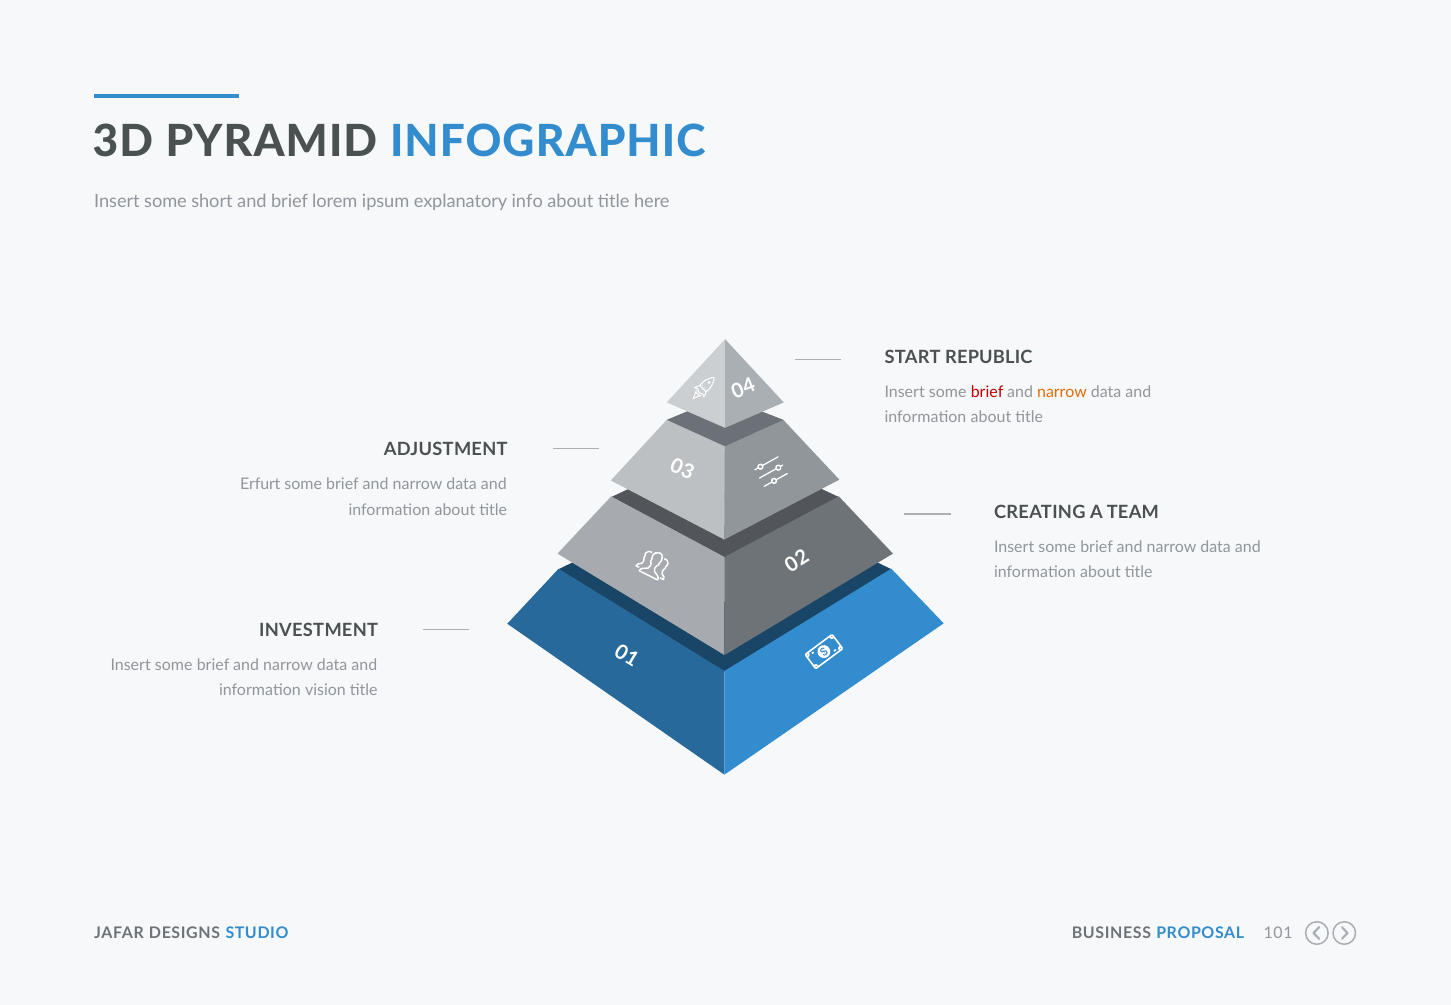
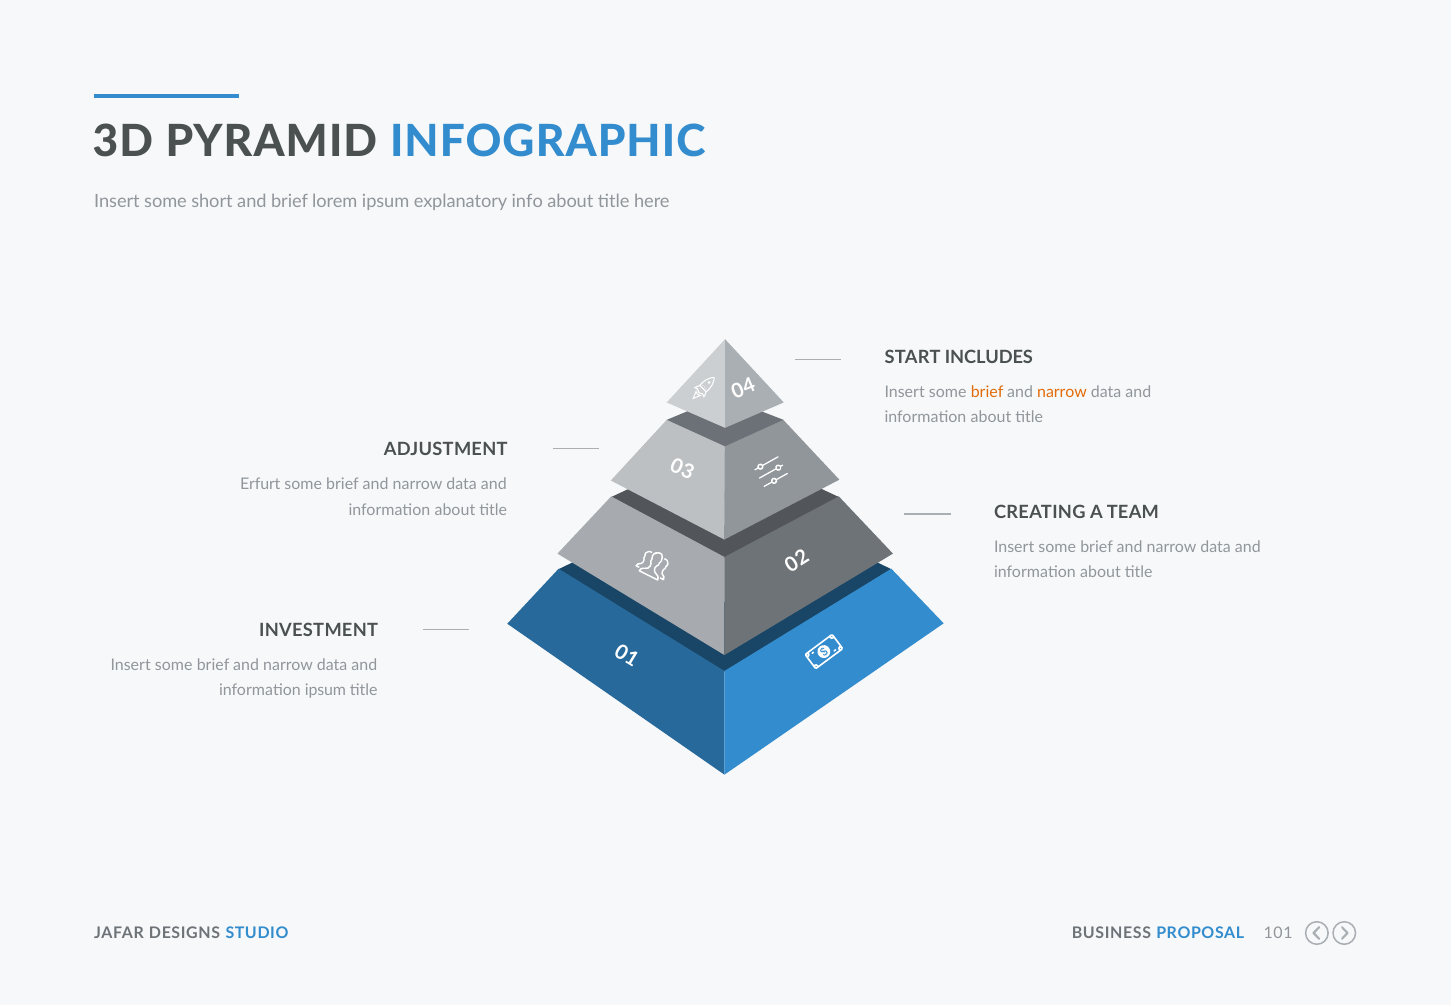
REPUBLIC: REPUBLIC -> INCLUDES
brief at (987, 392) colour: red -> orange
information vision: vision -> ipsum
